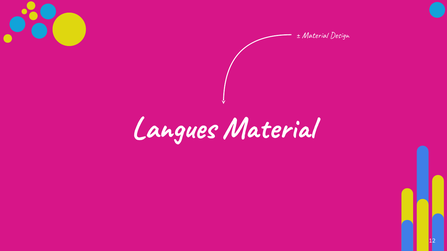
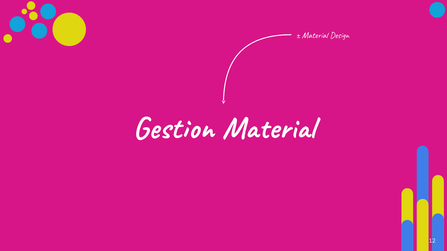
Langues: Langues -> Gestion
